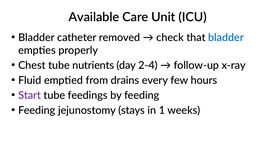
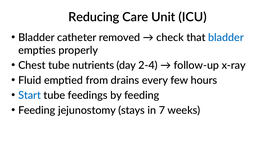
Available: Available -> Reducing
Start colour: purple -> blue
1: 1 -> 7
